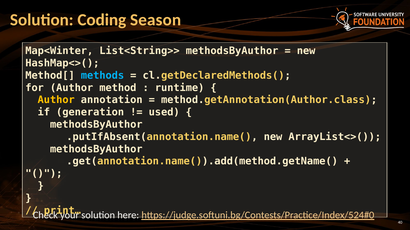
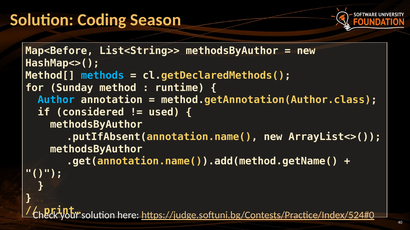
Map<Winter: Map<Winter -> Map<Before
for Author: Author -> Sunday
Author at (56, 100) colour: yellow -> light blue
generation: generation -> considered
